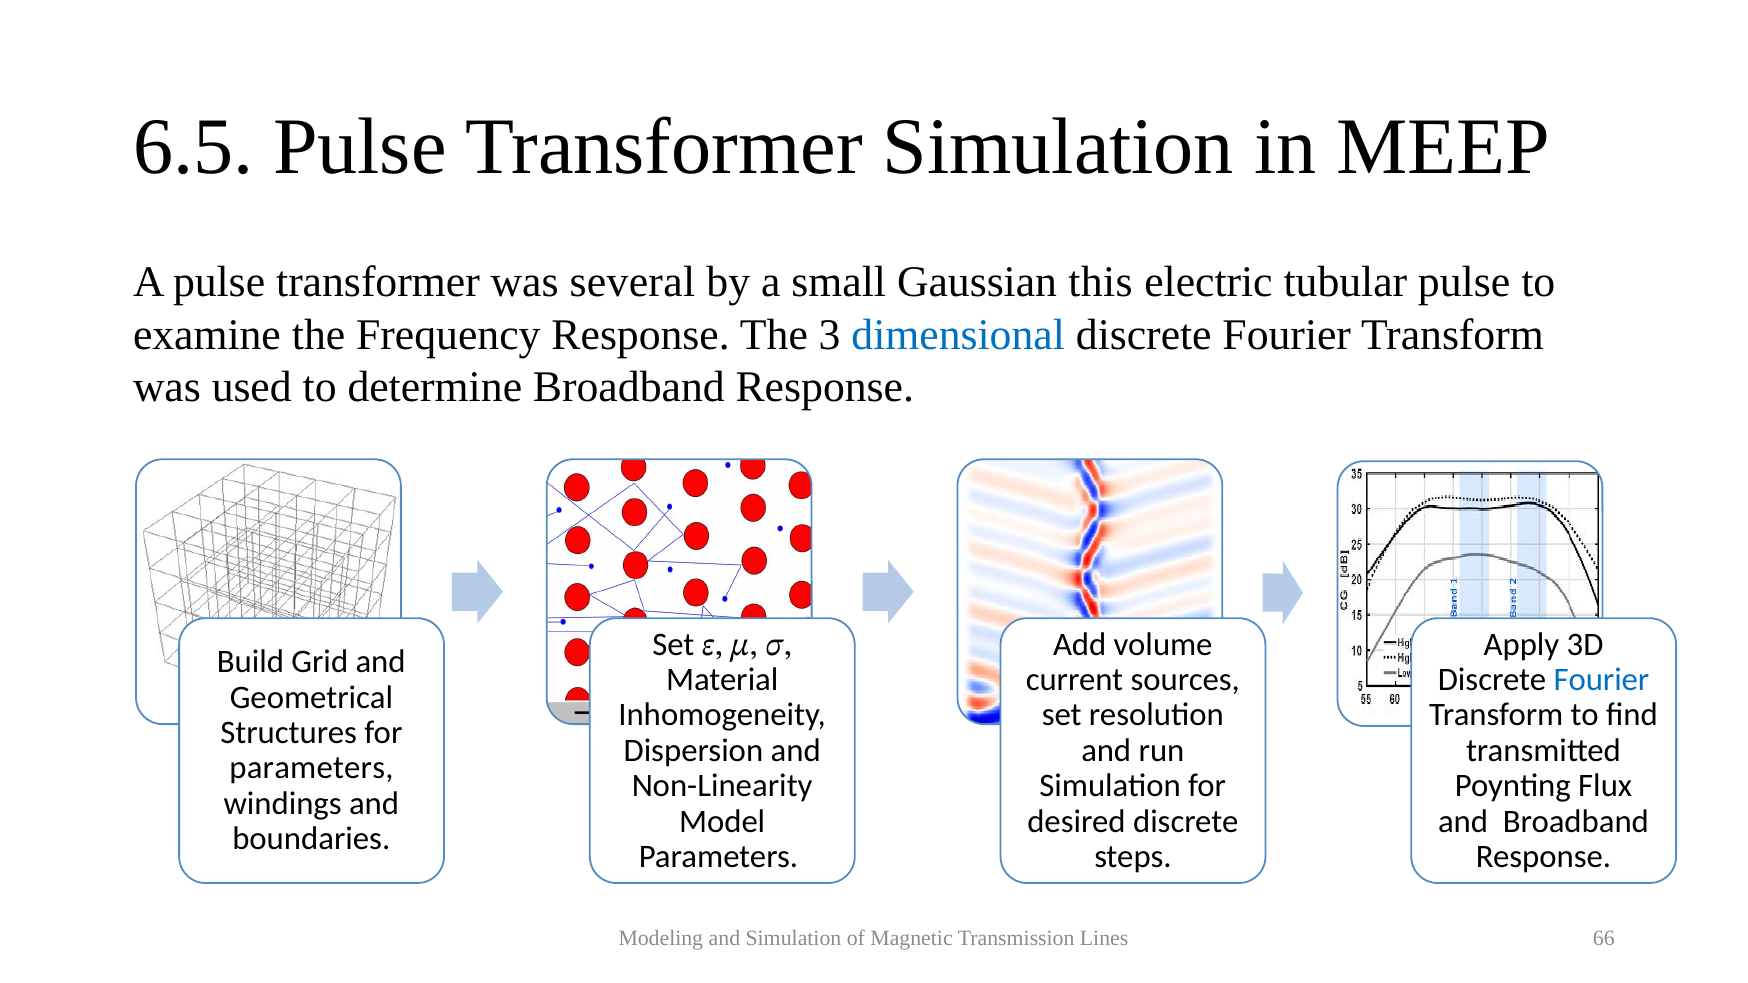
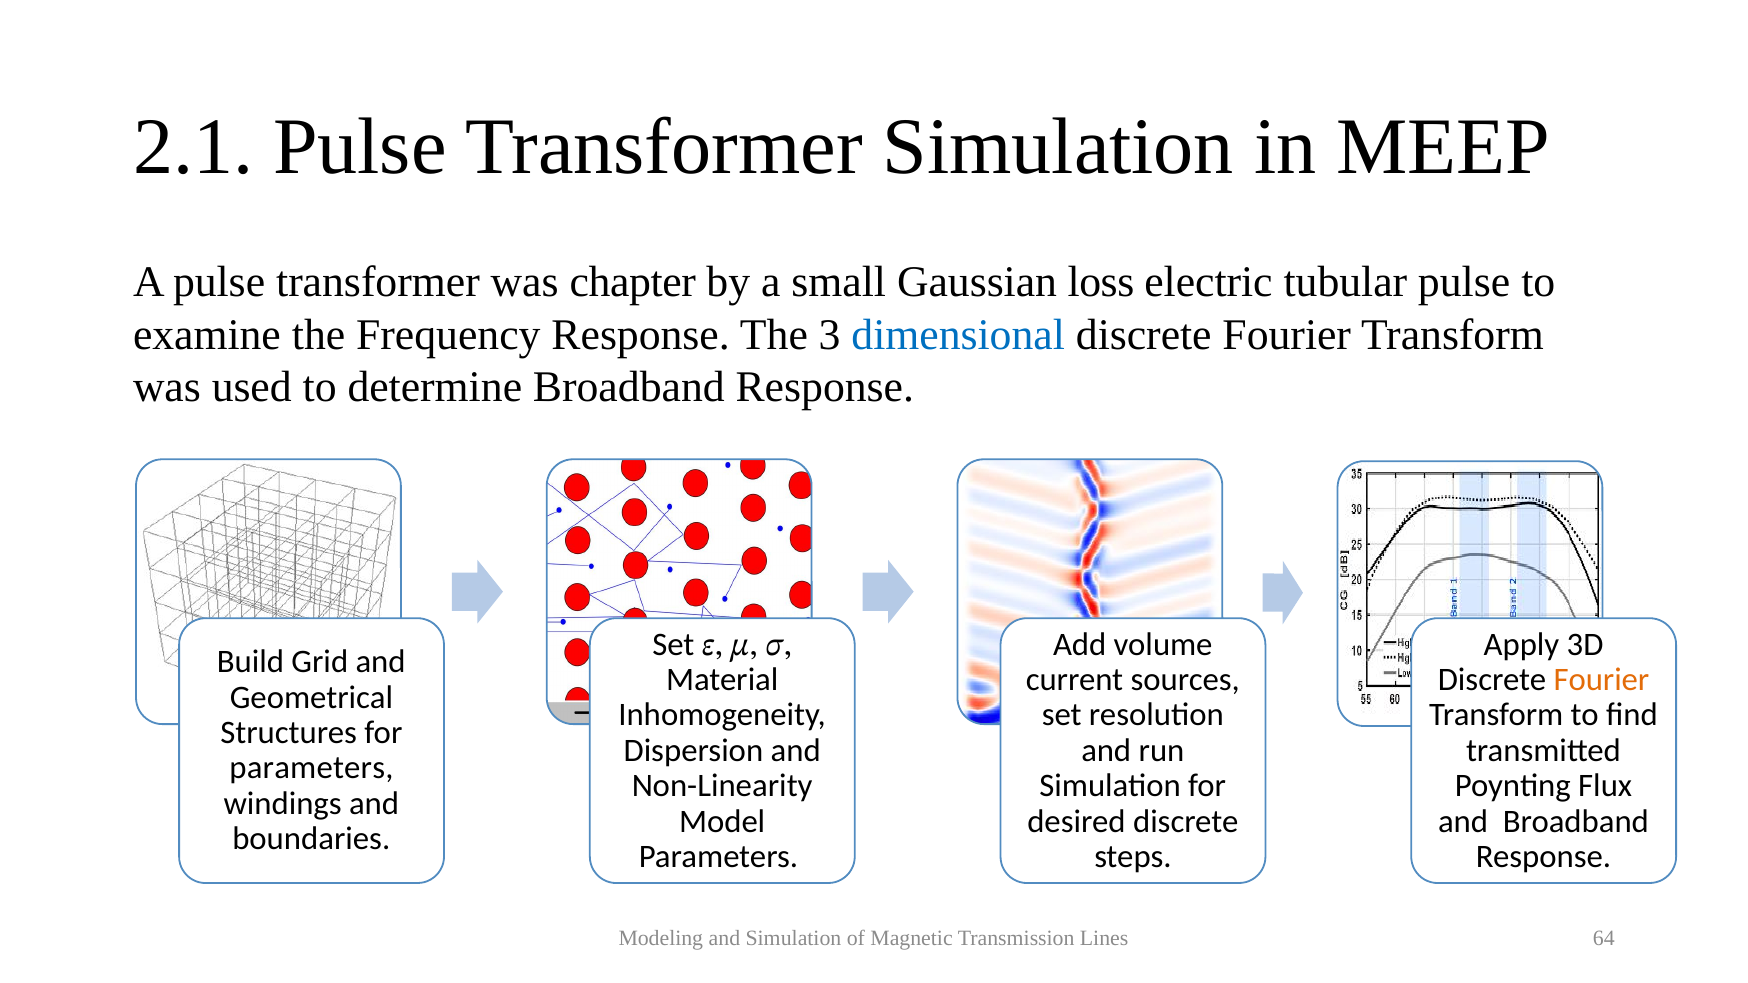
6.5: 6.5 -> 2.1
several: several -> chapter
this: this -> loss
Fourier at (1601, 680) colour: blue -> orange
66: 66 -> 64
